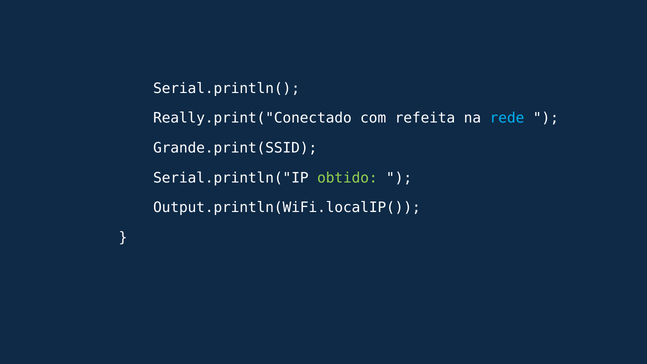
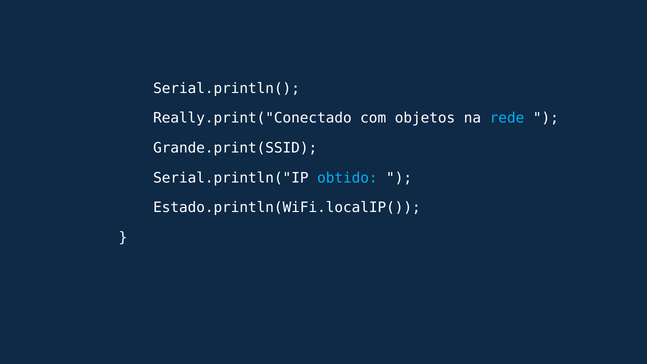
refeita: refeita -> objetos
obtido colour: light green -> light blue
Output.println(WiFi.localIP(: Output.println(WiFi.localIP( -> Estado.println(WiFi.localIP(
